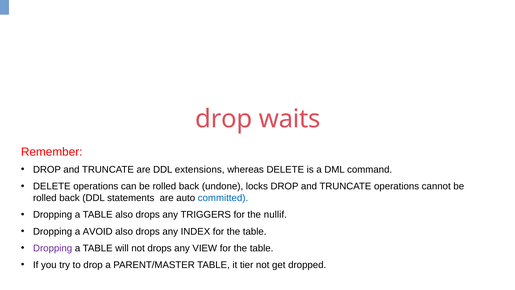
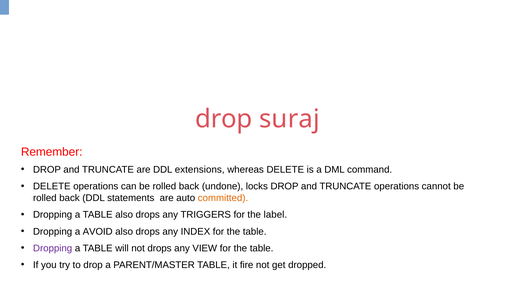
waits: waits -> suraj
committed colour: blue -> orange
nullif: nullif -> label
tier: tier -> fire
